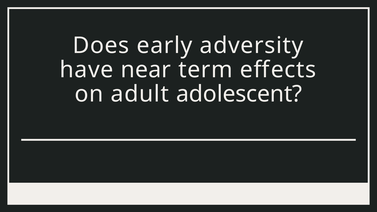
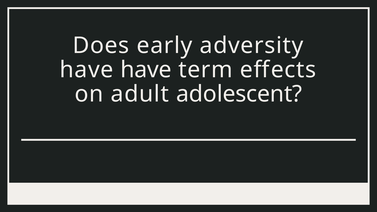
have near: near -> have
